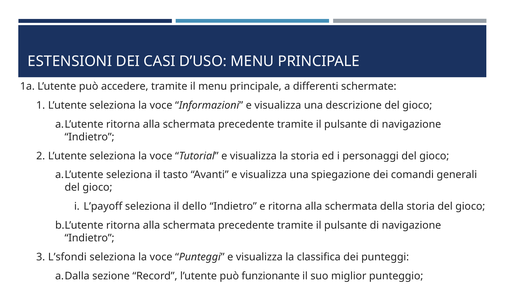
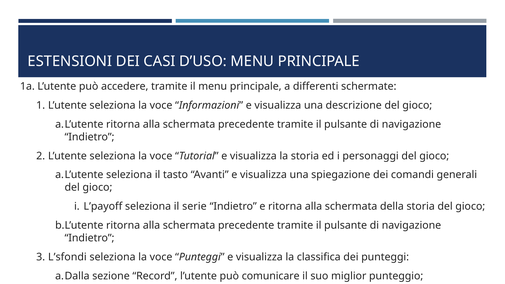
dello: dello -> serie
funzionante: funzionante -> comunicare
